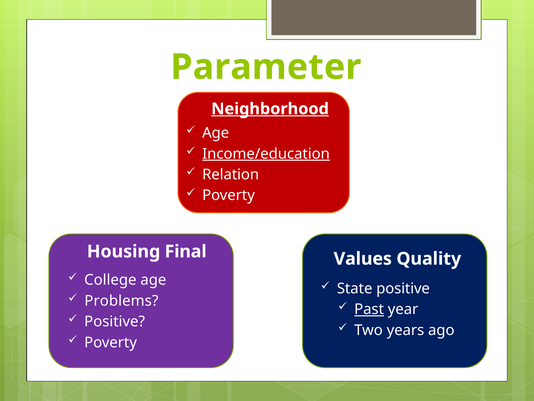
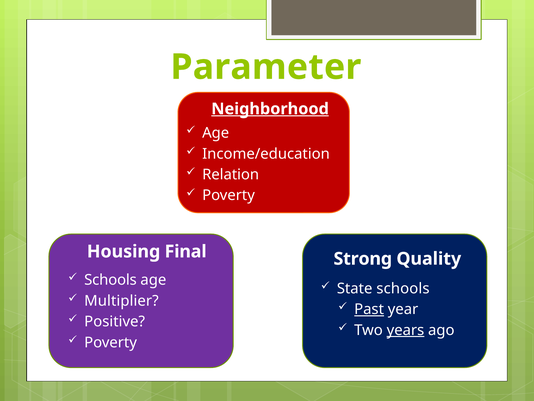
Income/education underline: present -> none
Values: Values -> Strong
College at (110, 280): College -> Schools
State positive: positive -> schools
Problems: Problems -> Multiplier
years underline: none -> present
